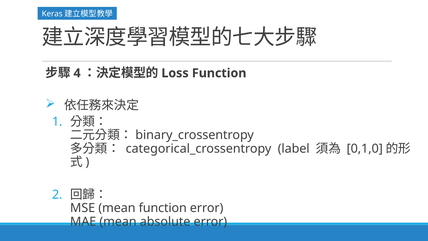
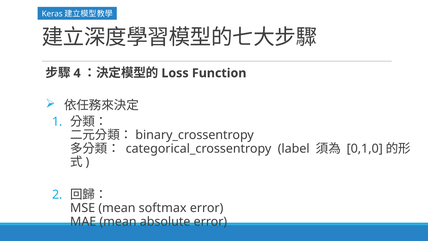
mean function: function -> softmax
